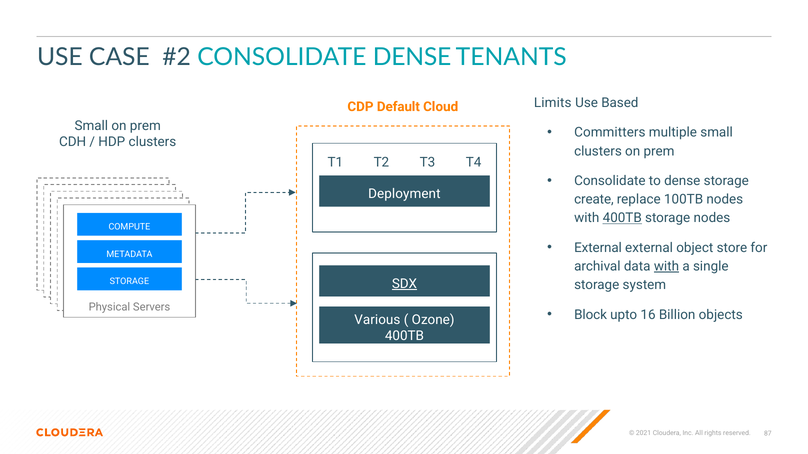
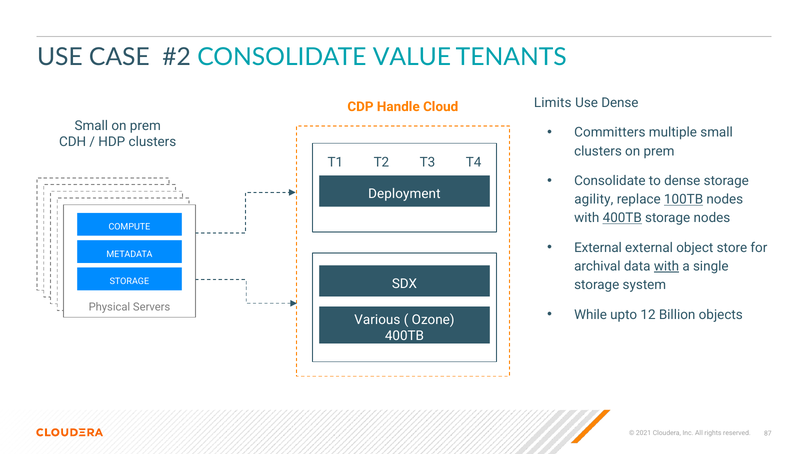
CONSOLIDATE DENSE: DENSE -> VALUE
Use Based: Based -> Dense
Default: Default -> Handle
create: create -> agility
100TB underline: none -> present
SDX underline: present -> none
Block: Block -> While
16: 16 -> 12
